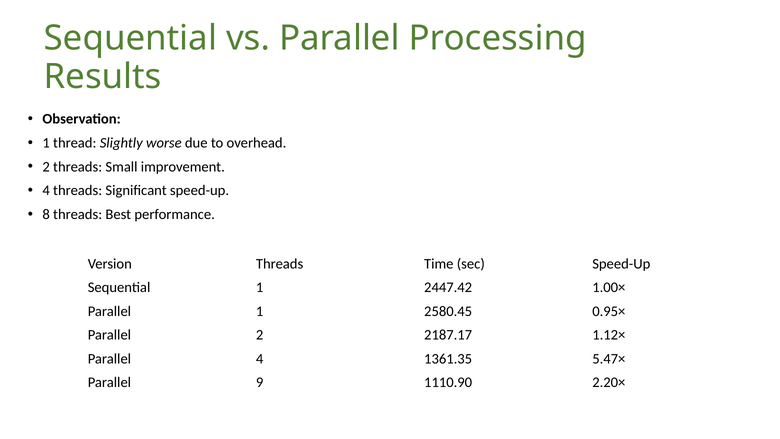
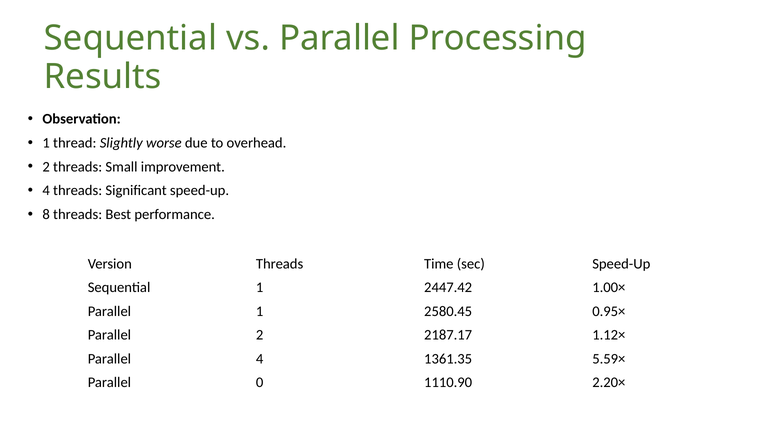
5.47×: 5.47× -> 5.59×
9: 9 -> 0
